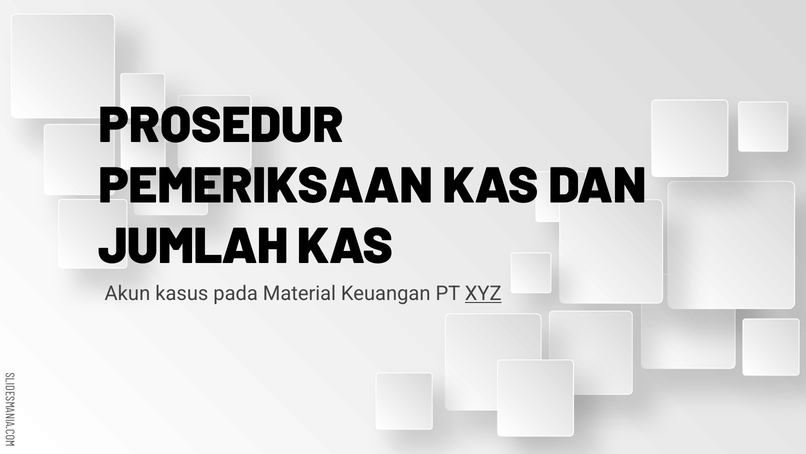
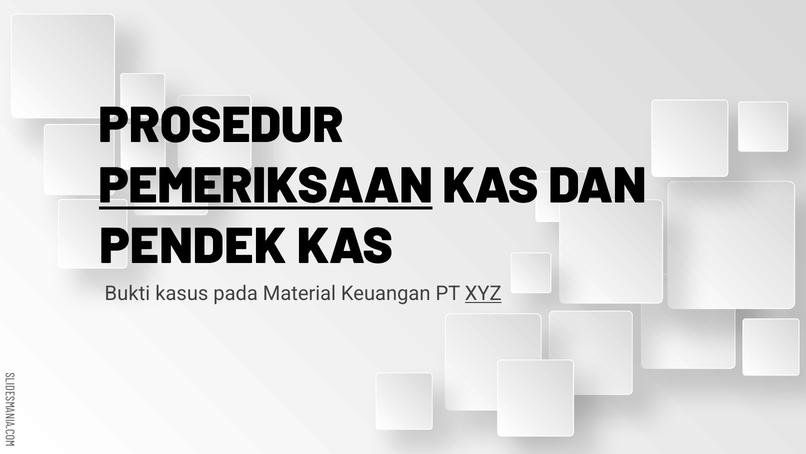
PEMERIKSAAN underline: none -> present
JUMLAH: JUMLAH -> PENDEK
Akun: Akun -> Bukti
